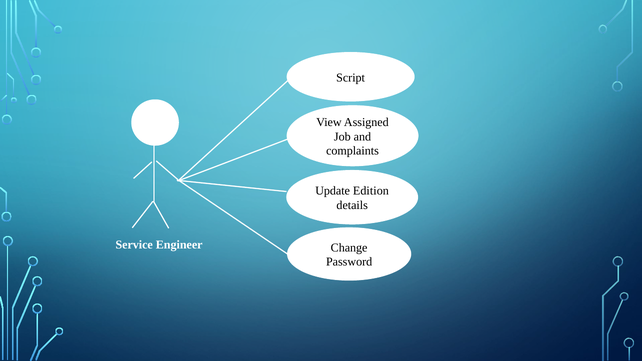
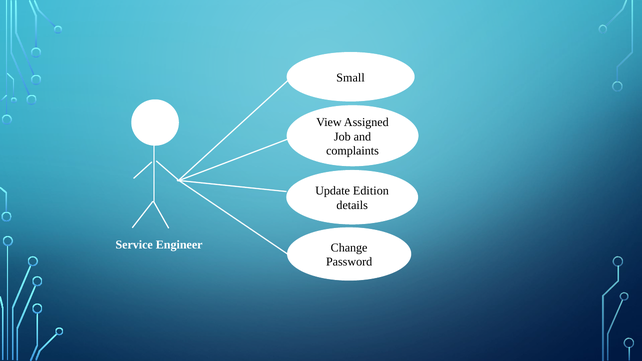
Script: Script -> Small
